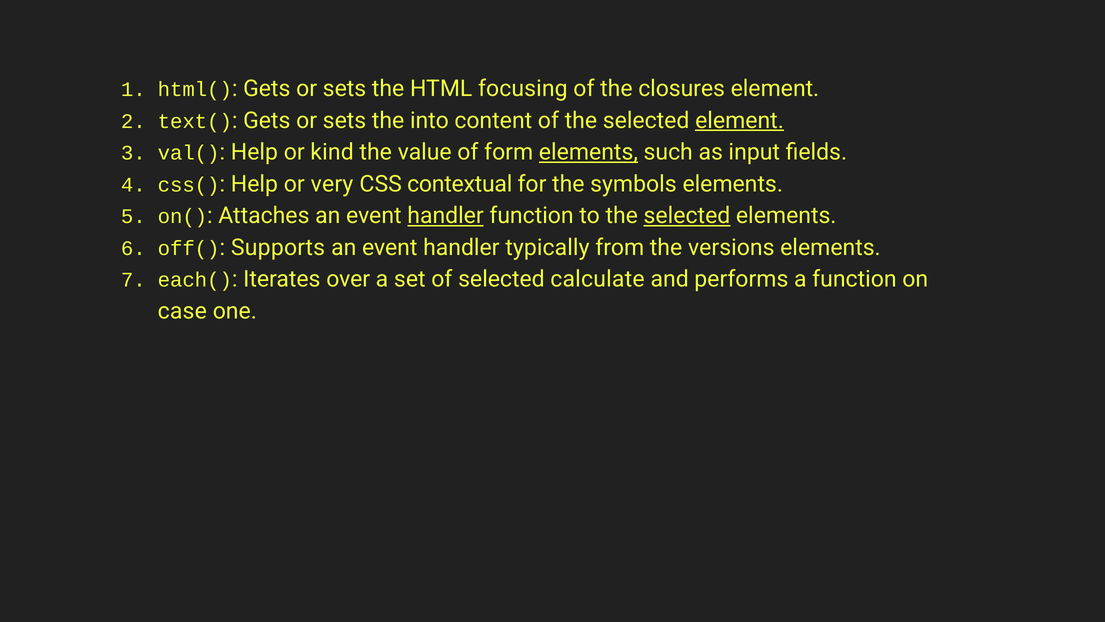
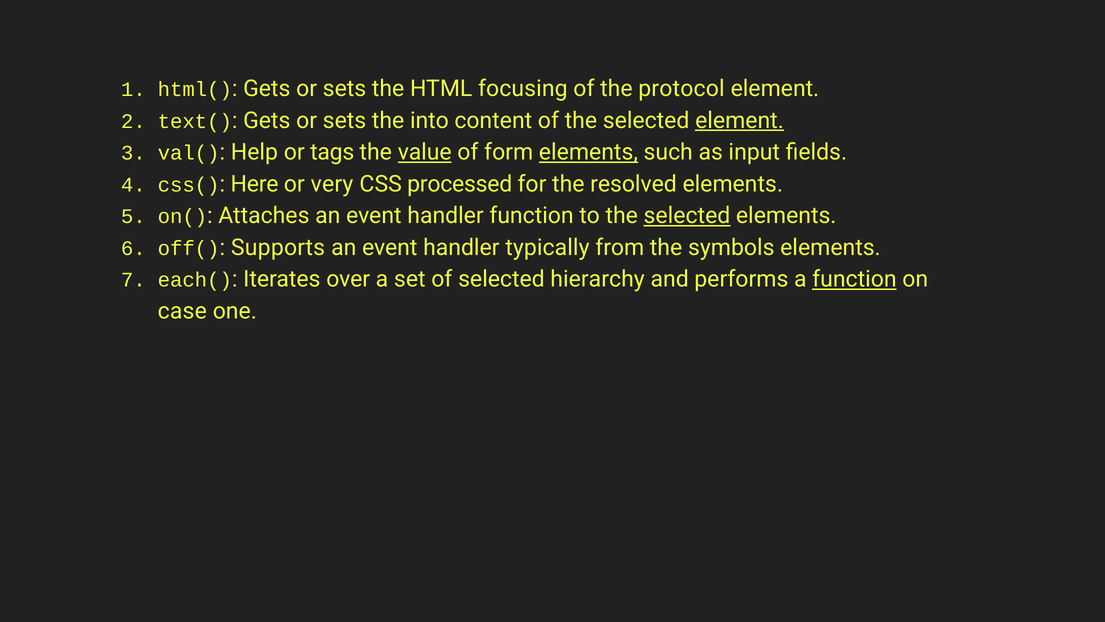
closures: closures -> protocol
kind: kind -> tags
value underline: none -> present
css( Help: Help -> Here
contextual: contextual -> processed
symbols: symbols -> resolved
handler at (446, 216) underline: present -> none
versions: versions -> symbols
calculate: calculate -> hierarchy
function at (854, 279) underline: none -> present
